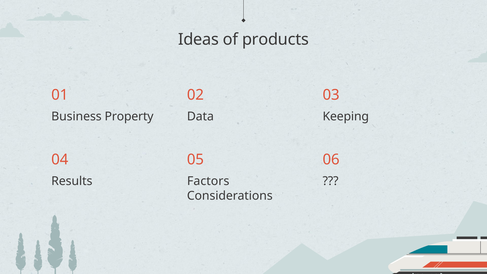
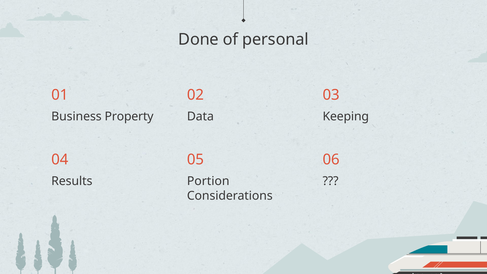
Ideas: Ideas -> Done
products: products -> personal
Factors: Factors -> Portion
